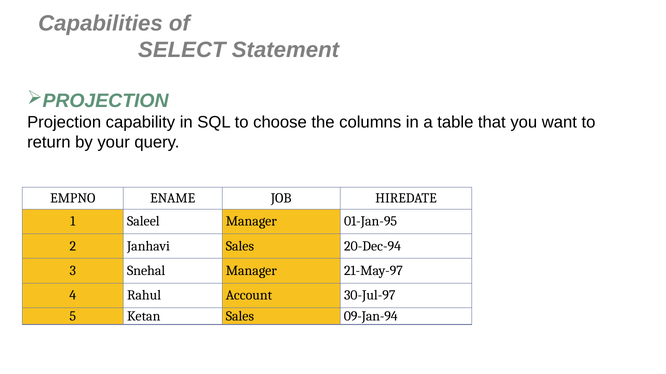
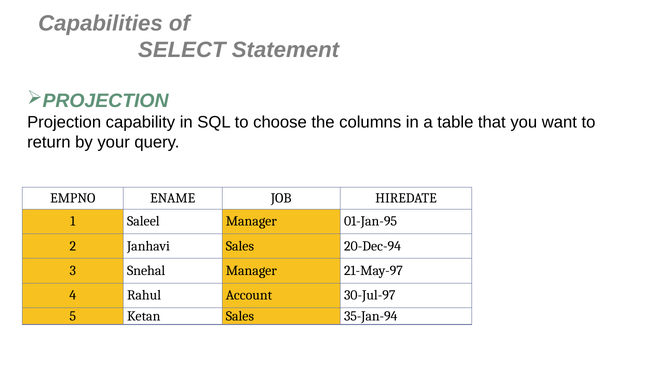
09-Jan-94: 09-Jan-94 -> 35-Jan-94
